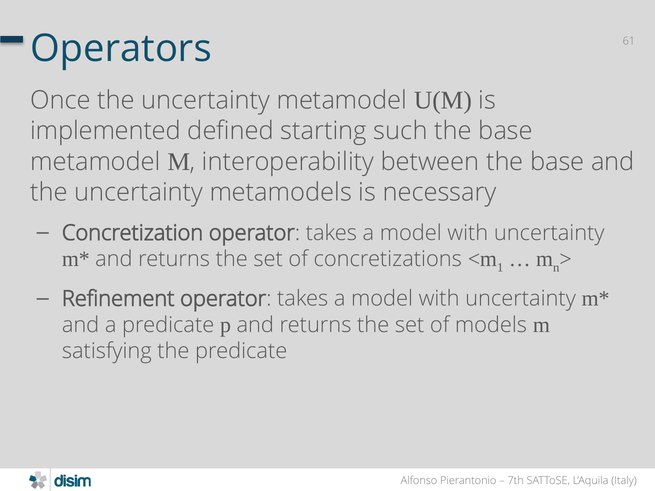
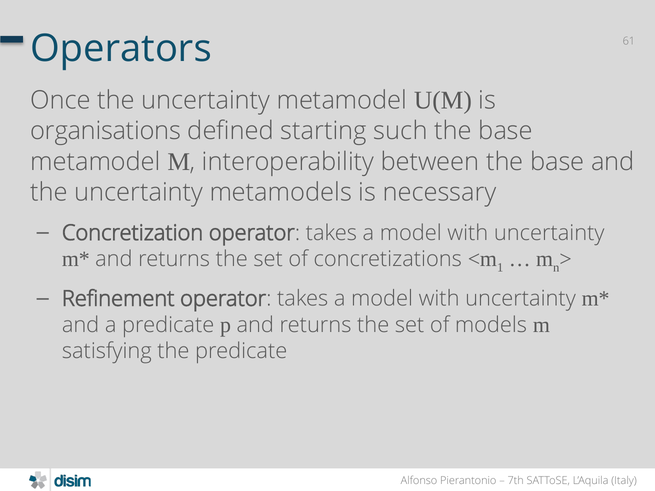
implemented: implemented -> organisations
